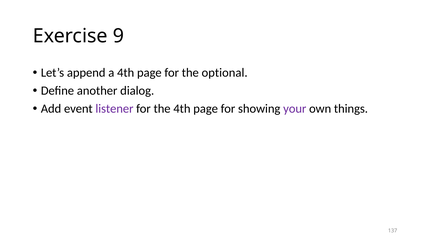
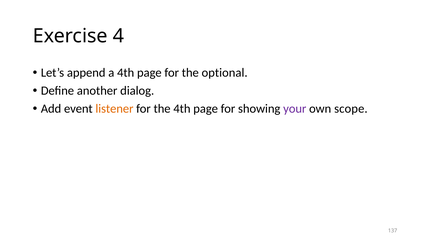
9: 9 -> 4
listener colour: purple -> orange
things: things -> scope
